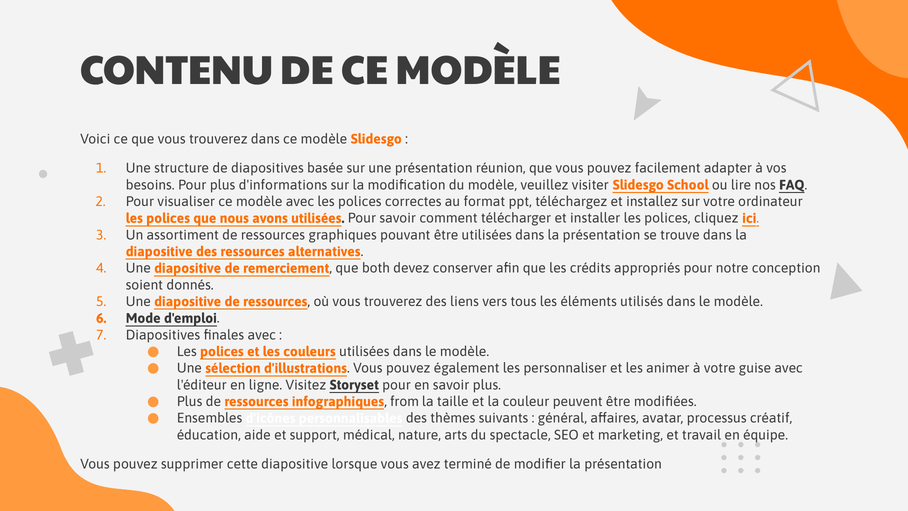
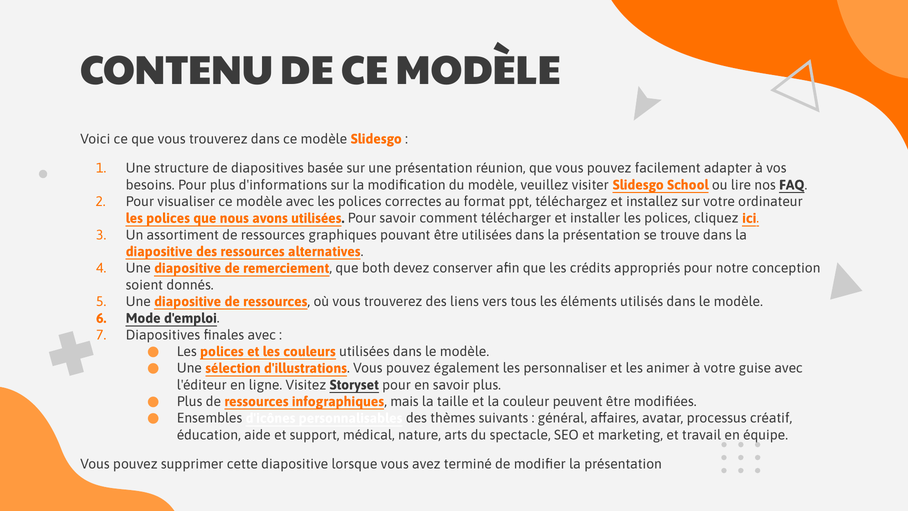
from: from -> mais
